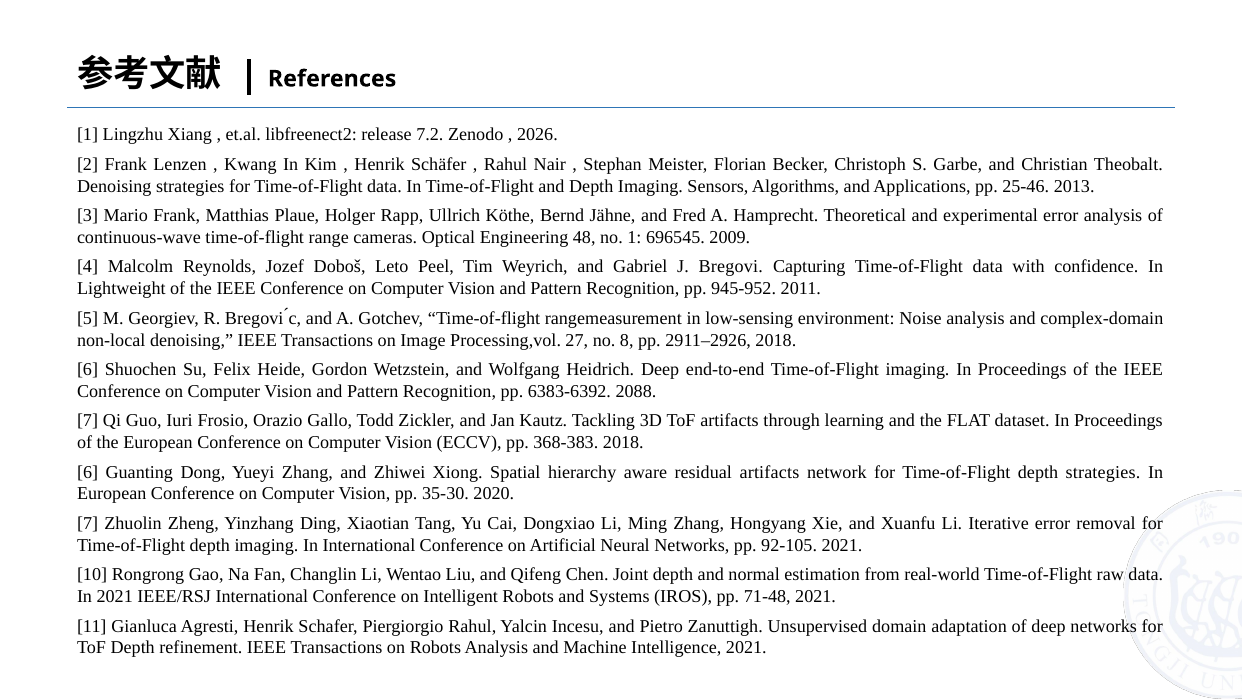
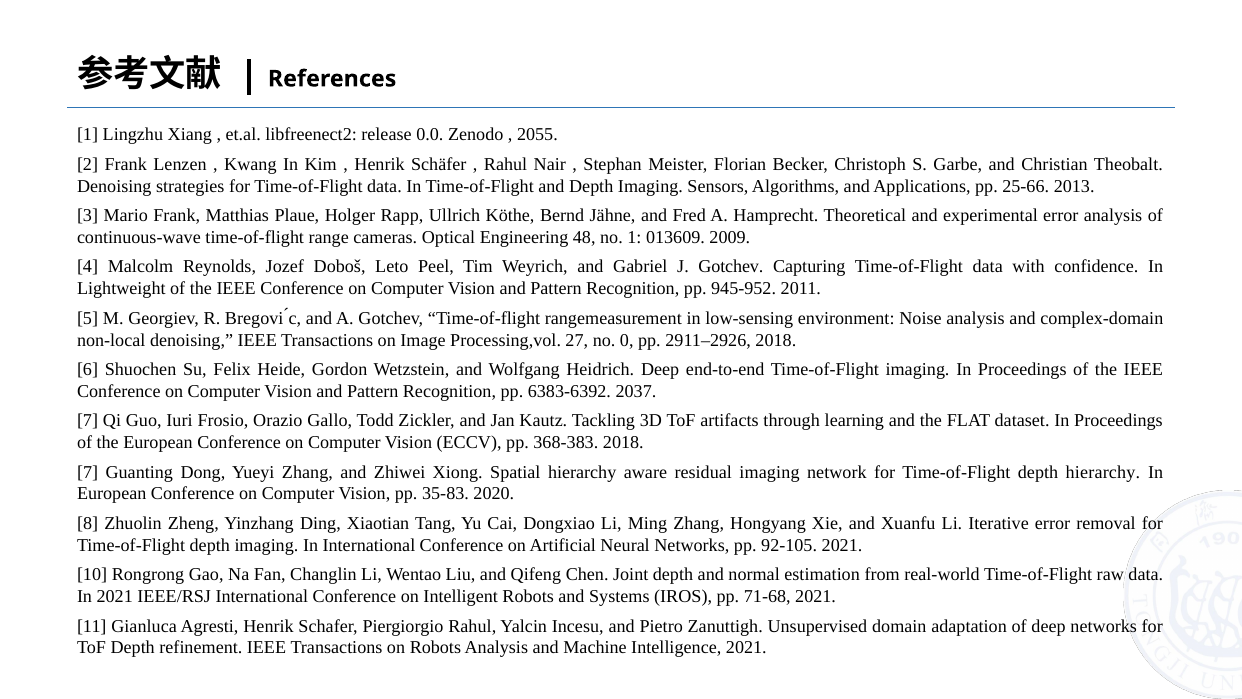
7.2: 7.2 -> 0.0
2026: 2026 -> 2055
25-46: 25-46 -> 25-66
696545: 696545 -> 013609
J Bregovi: Bregovi -> Gotchev
8: 8 -> 0
2088: 2088 -> 2037
6 at (88, 472): 6 -> 7
residual artifacts: artifacts -> imaging
depth strategies: strategies -> hierarchy
35-30: 35-30 -> 35-83
7 at (88, 523): 7 -> 8
71-48: 71-48 -> 71-68
